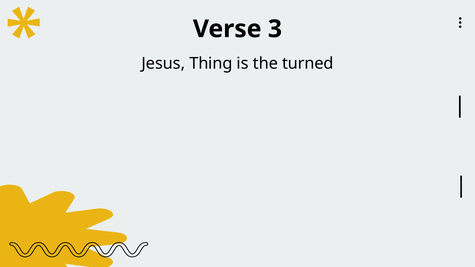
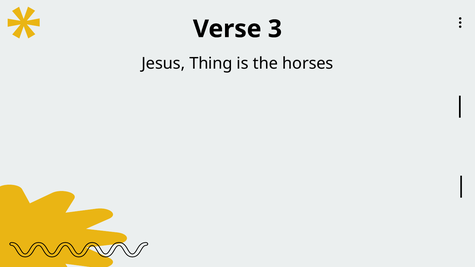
turned: turned -> horses
